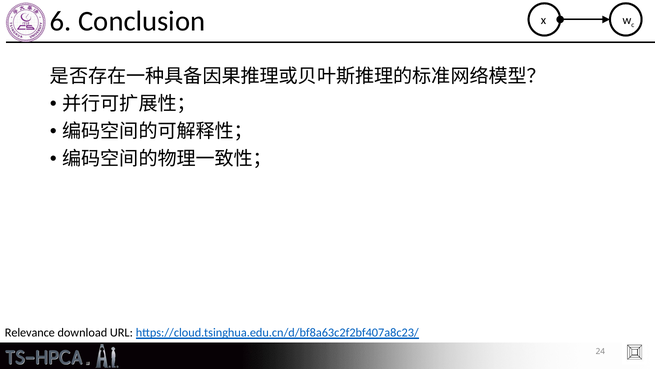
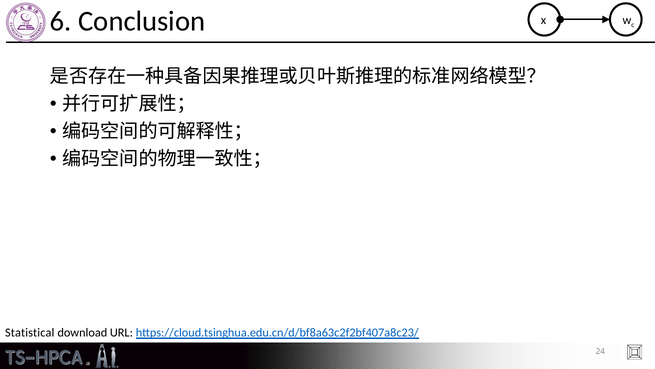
Relevance: Relevance -> Statistical
